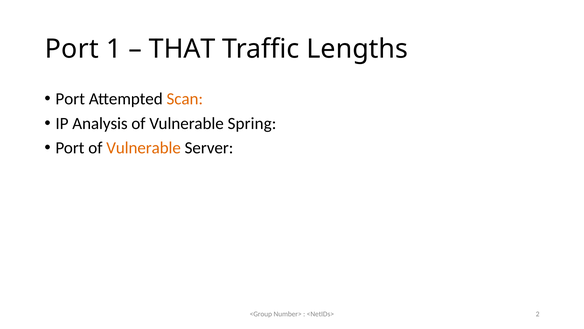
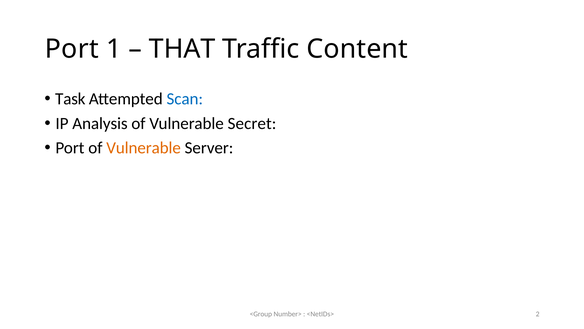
Lengths: Lengths -> Content
Port at (70, 99): Port -> Task
Scan colour: orange -> blue
Spring: Spring -> Secret
